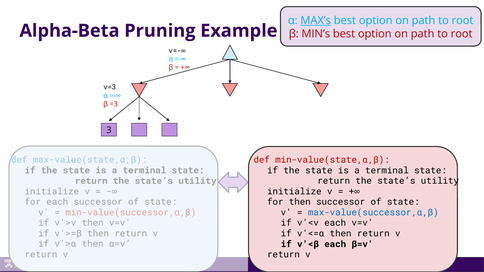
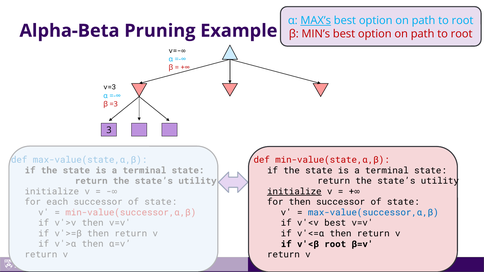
initialize at (294, 192) underline: none -> present
v'<v each: each -> best
v'<β each: each -> root
